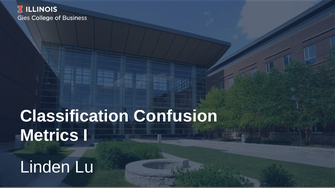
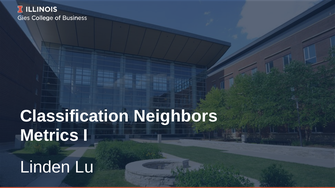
Confusion: Confusion -> Neighbors
